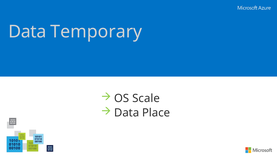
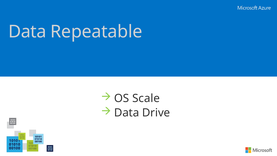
Temporary: Temporary -> Repeatable
Place: Place -> Drive
